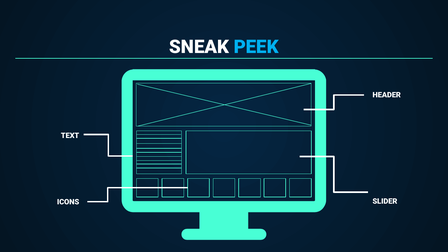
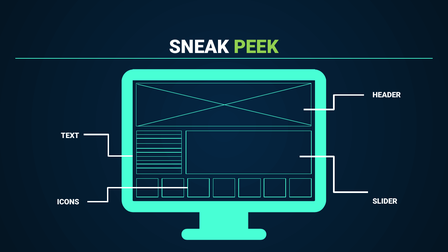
PEEK colour: light blue -> light green
